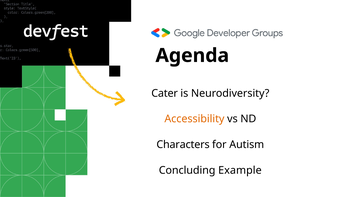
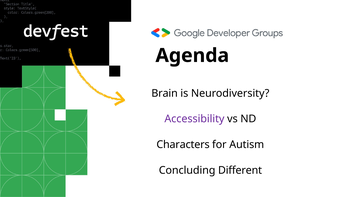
Cater: Cater -> Brain
Accessibility colour: orange -> purple
Example: Example -> Different
